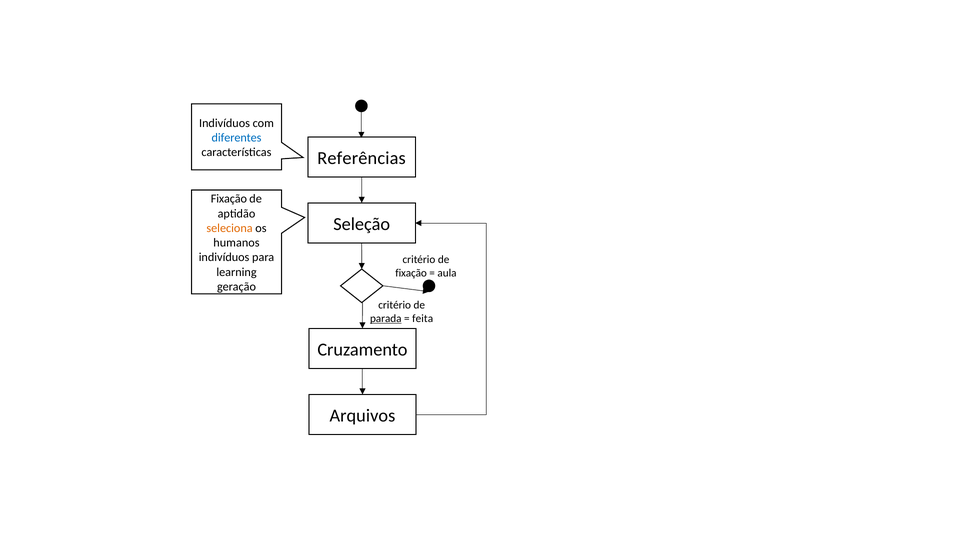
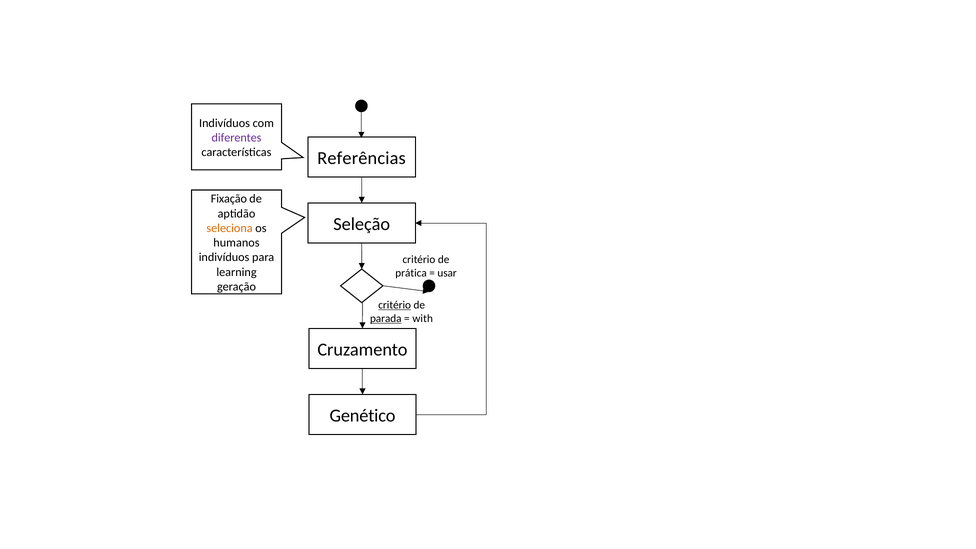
diferentes colour: blue -> purple
fixação at (411, 273): fixação -> prática
aula: aula -> usar
critério at (395, 305) underline: none -> present
feita: feita -> with
Arquivos: Arquivos -> Genético
